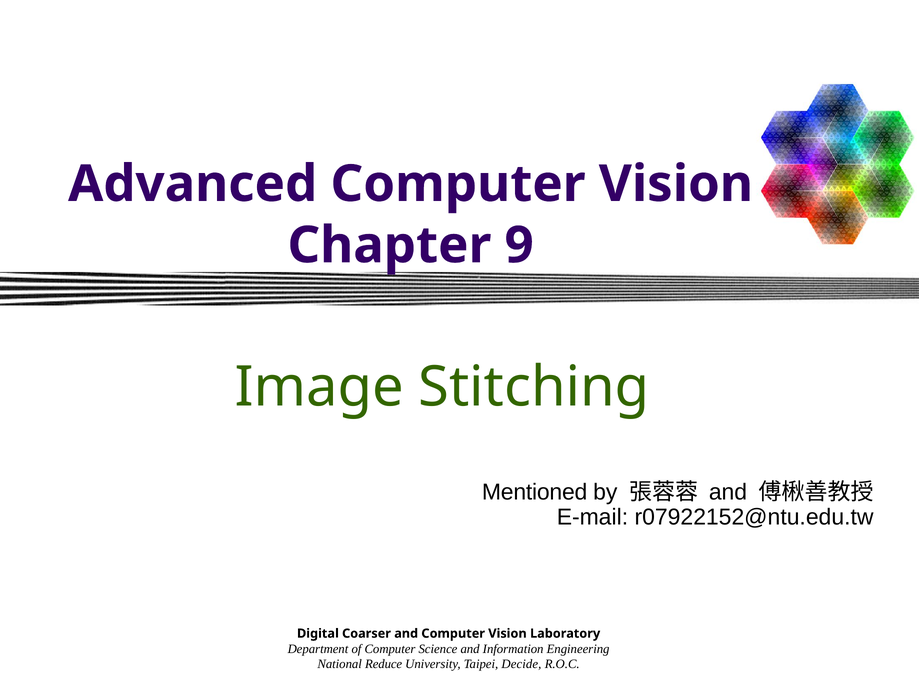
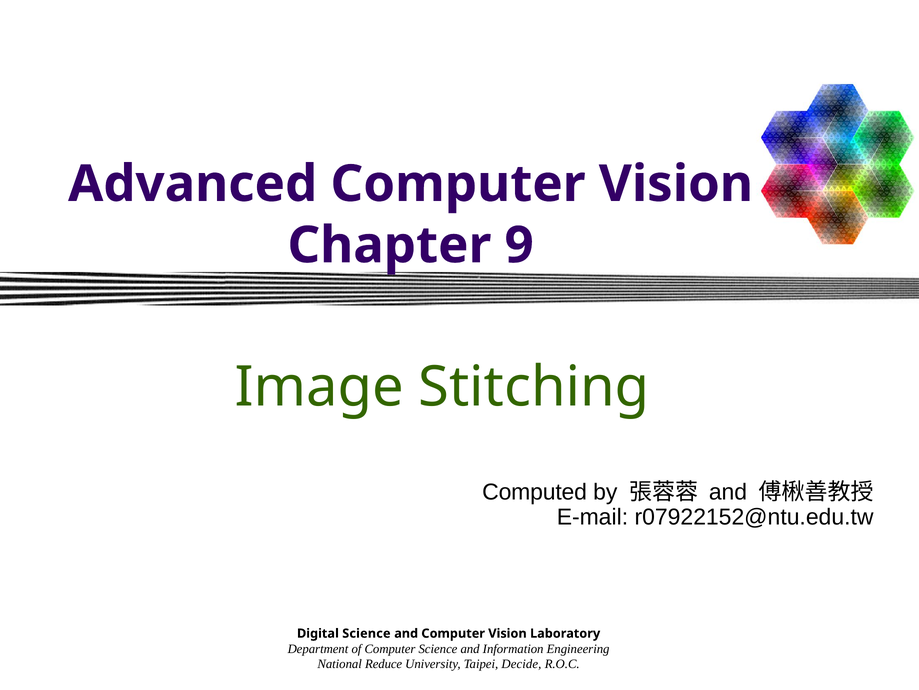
Mentioned: Mentioned -> Computed
Digital Coarser: Coarser -> Science
